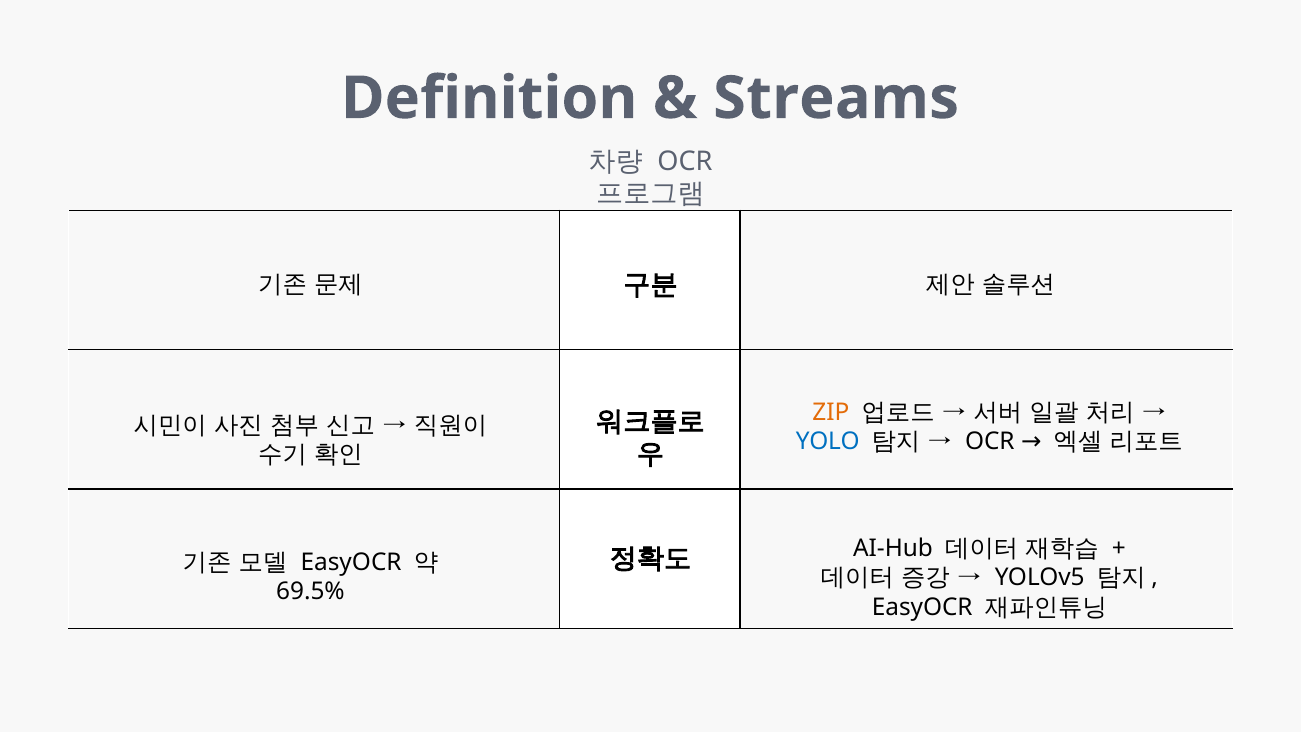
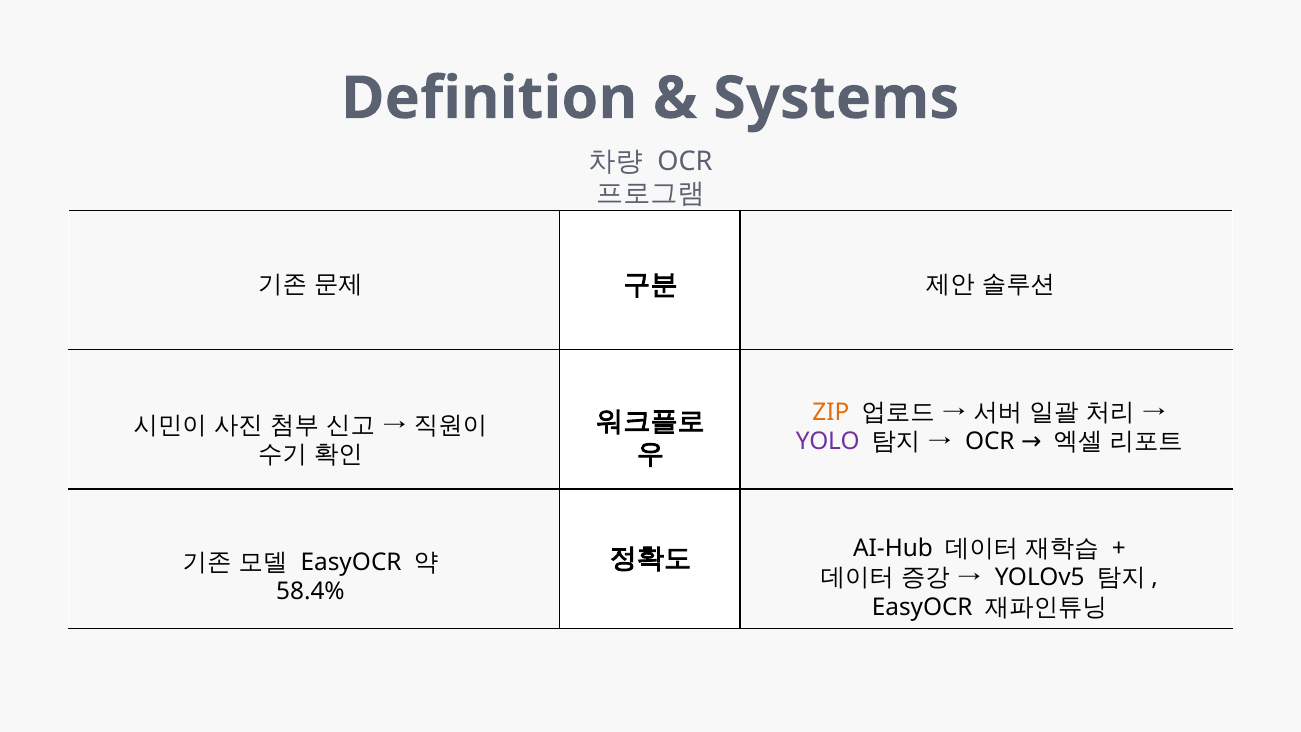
Streams: Streams -> Systems
YOLO colour: blue -> purple
69.5%: 69.5% -> 58.4%
